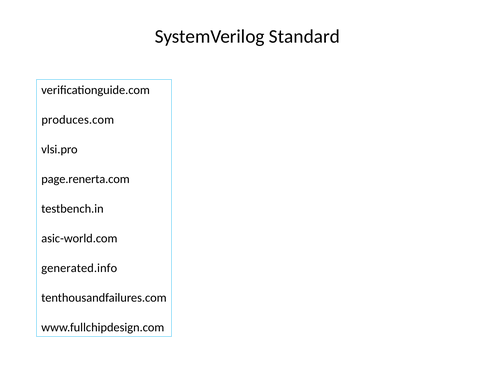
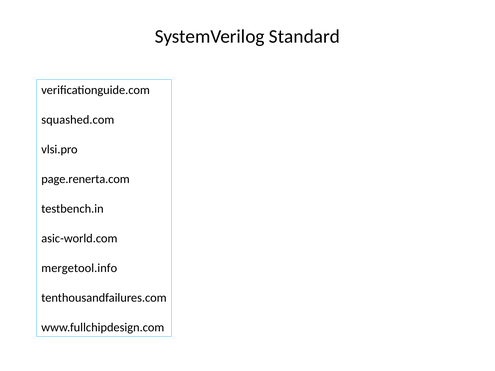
produces.com: produces.com -> squashed.com
generated.info: generated.info -> mergetool.info
